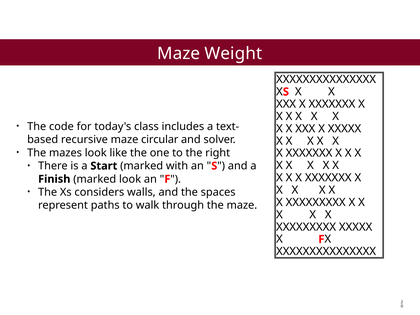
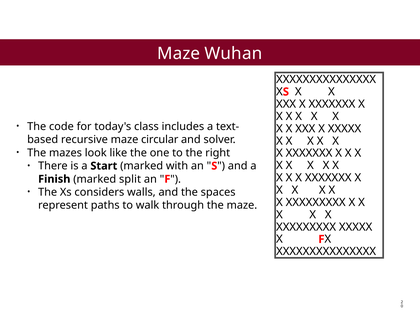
Weight: Weight -> Wuhan
marked look: look -> split
